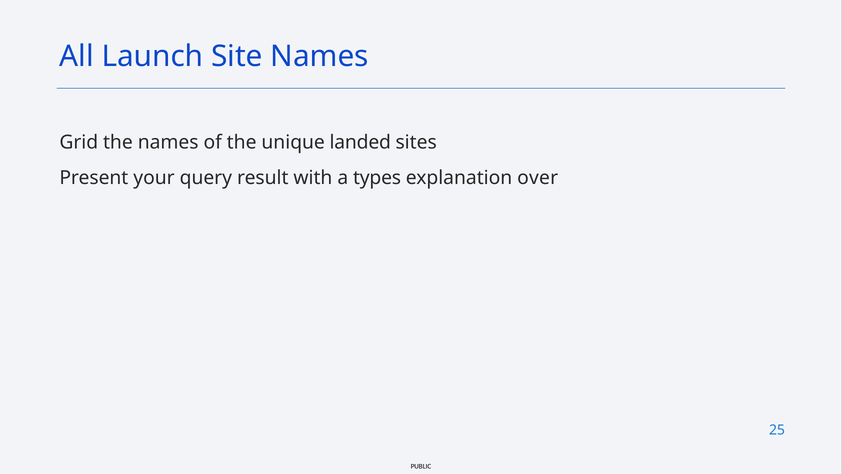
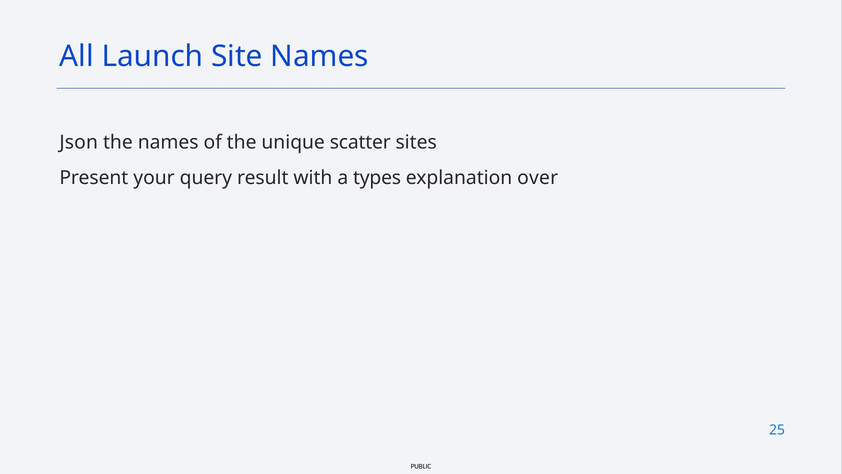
Grid: Grid -> Json
landed: landed -> scatter
